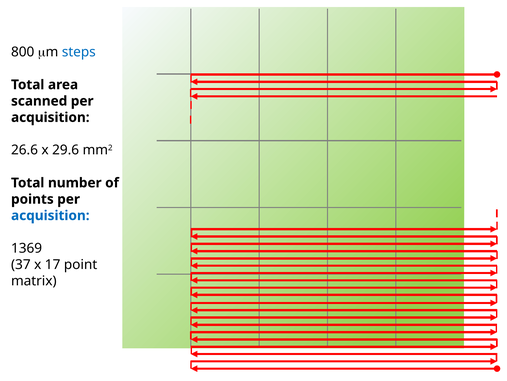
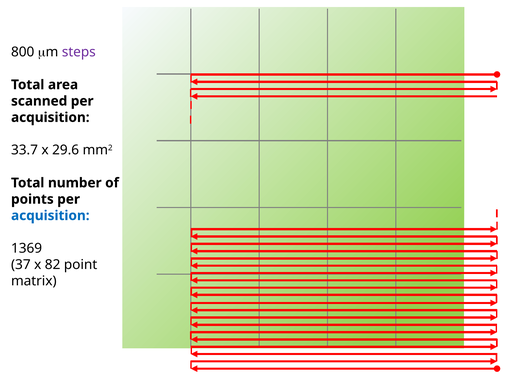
steps colour: blue -> purple
26.6: 26.6 -> 33.7
17: 17 -> 82
